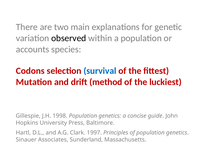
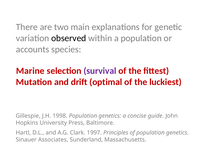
Codons: Codons -> Marine
survival colour: blue -> purple
method: method -> optimal
